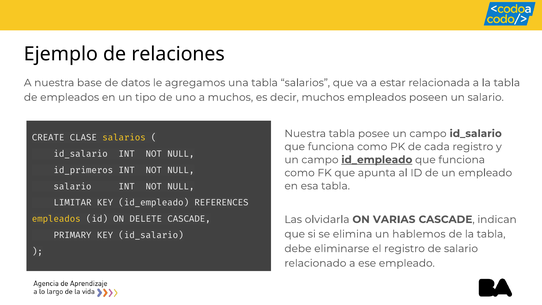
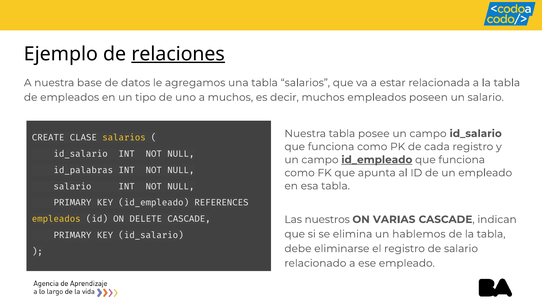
relaciones underline: none -> present
id_primeros: id_primeros -> id_palabras
LIMITAR at (73, 203): LIMITAR -> PRIMARY
olvidarla: olvidarla -> nuestros
